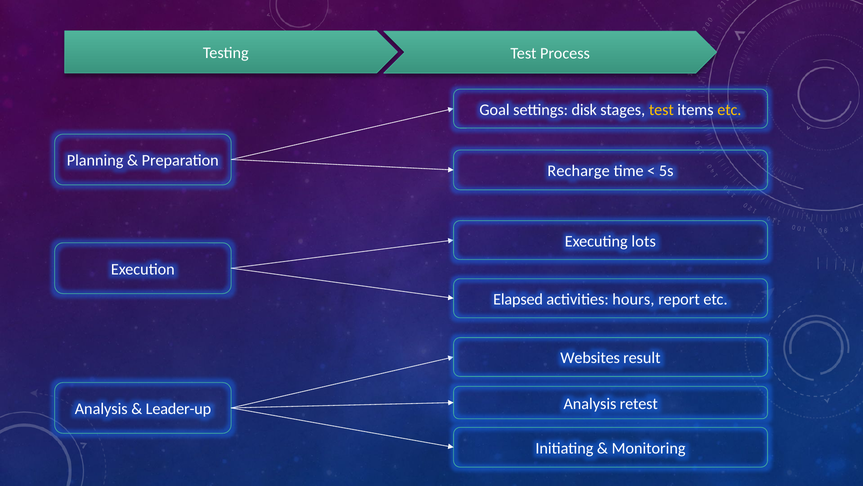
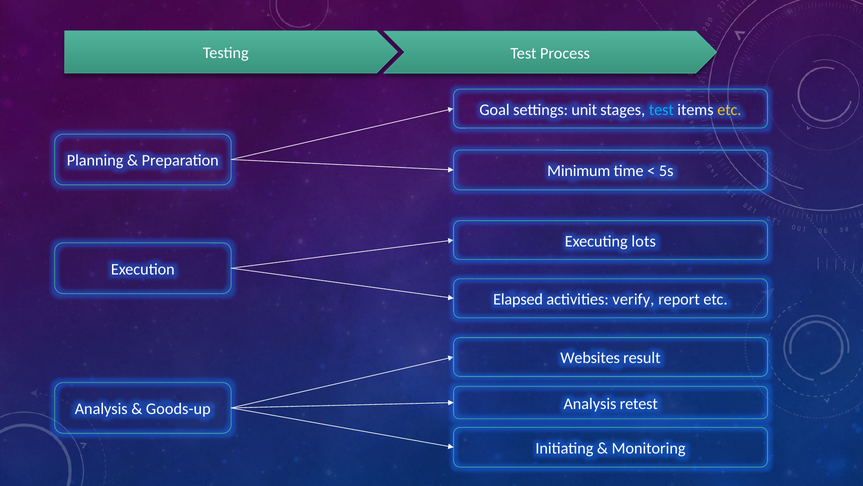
disk: disk -> unit
test at (661, 110) colour: yellow -> light blue
Recharge: Recharge -> Minimum
hours: hours -> verify
Leader-up: Leader-up -> Goods-up
